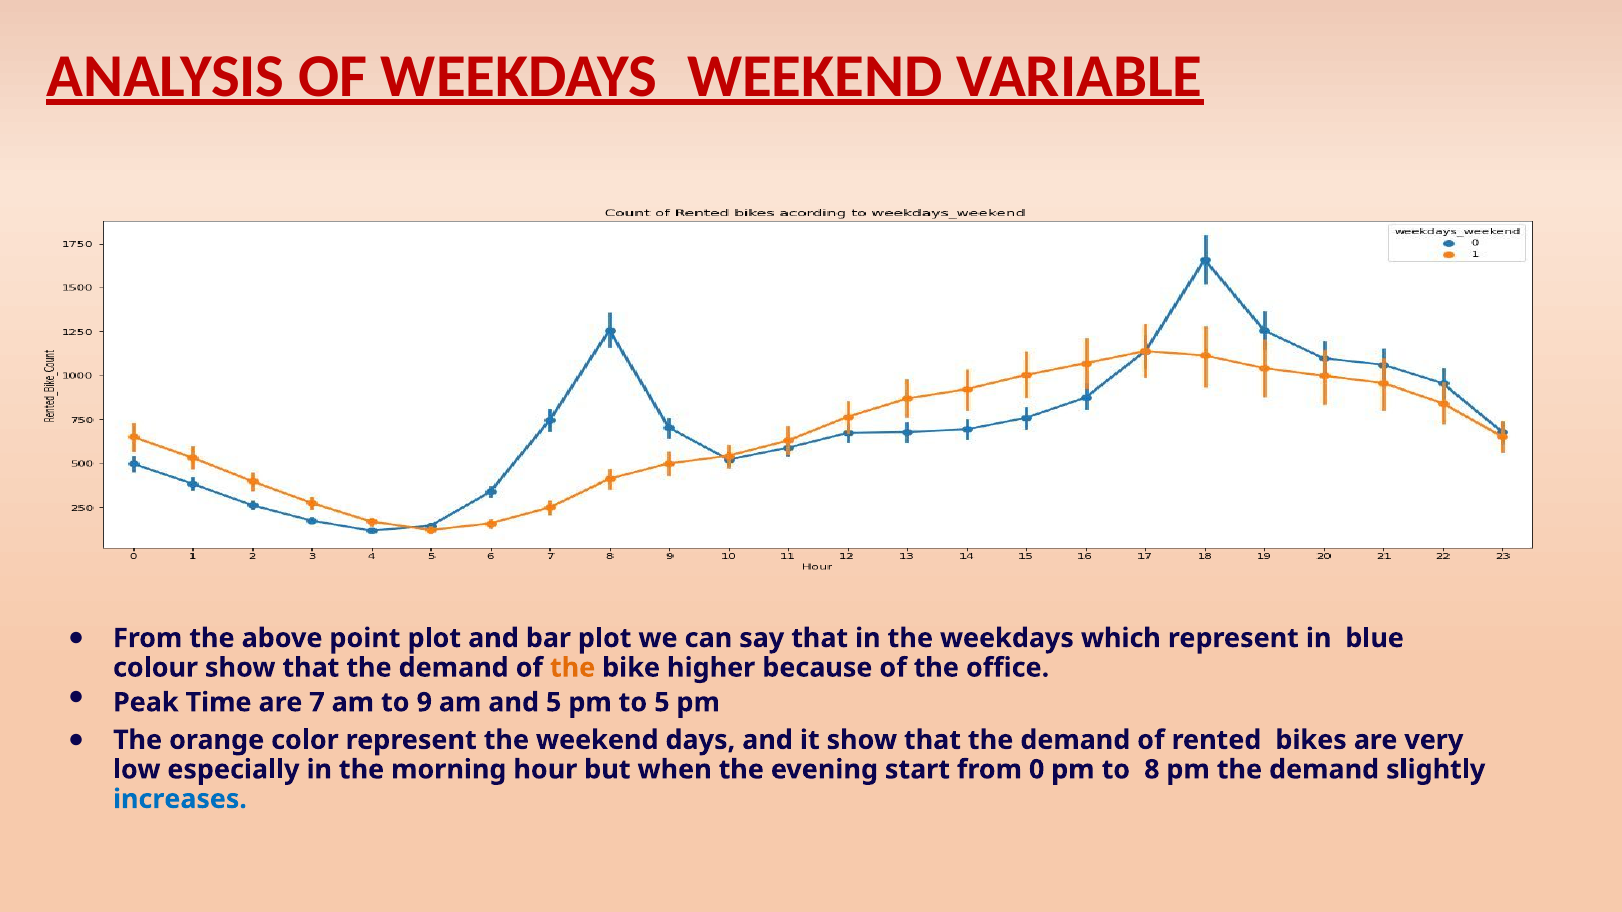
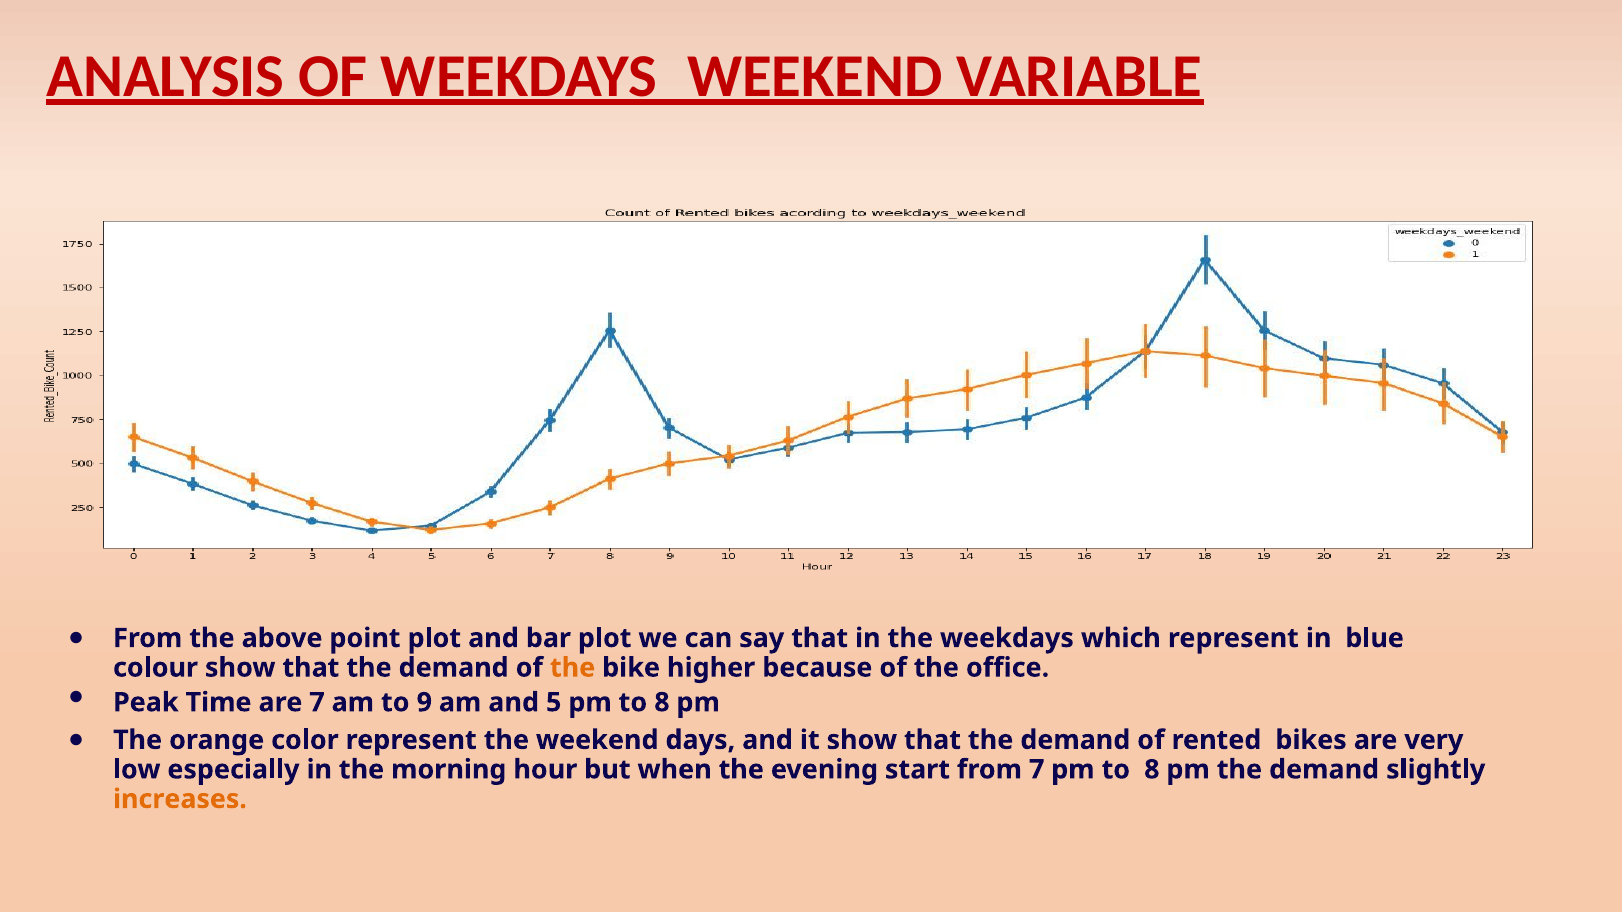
5 pm to 5: 5 -> 8
from 0: 0 -> 7
increases colour: blue -> orange
